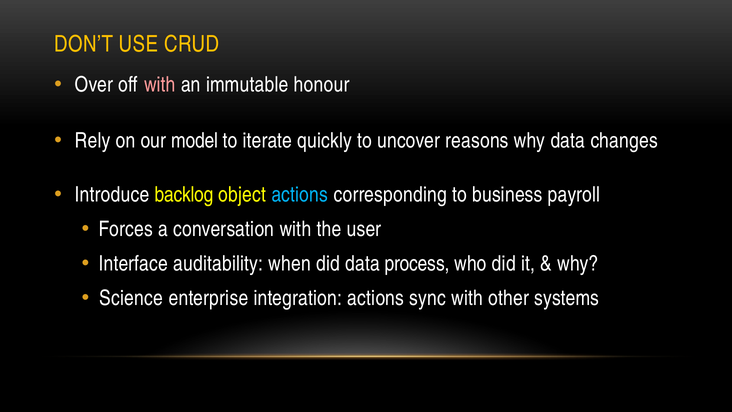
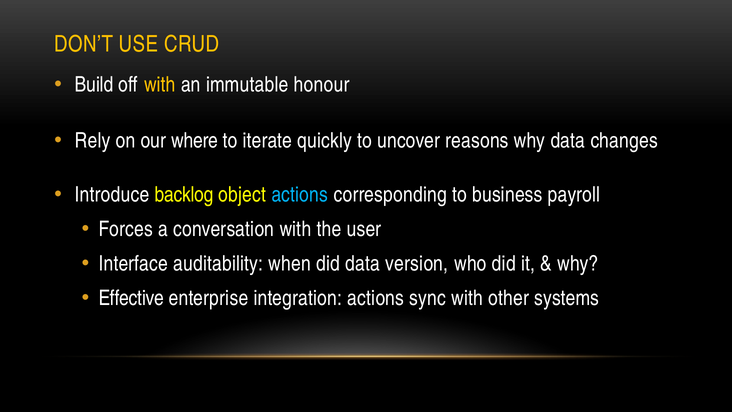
Over: Over -> Build
with at (160, 85) colour: pink -> yellow
model: model -> where
process: process -> version
Science: Science -> Effective
